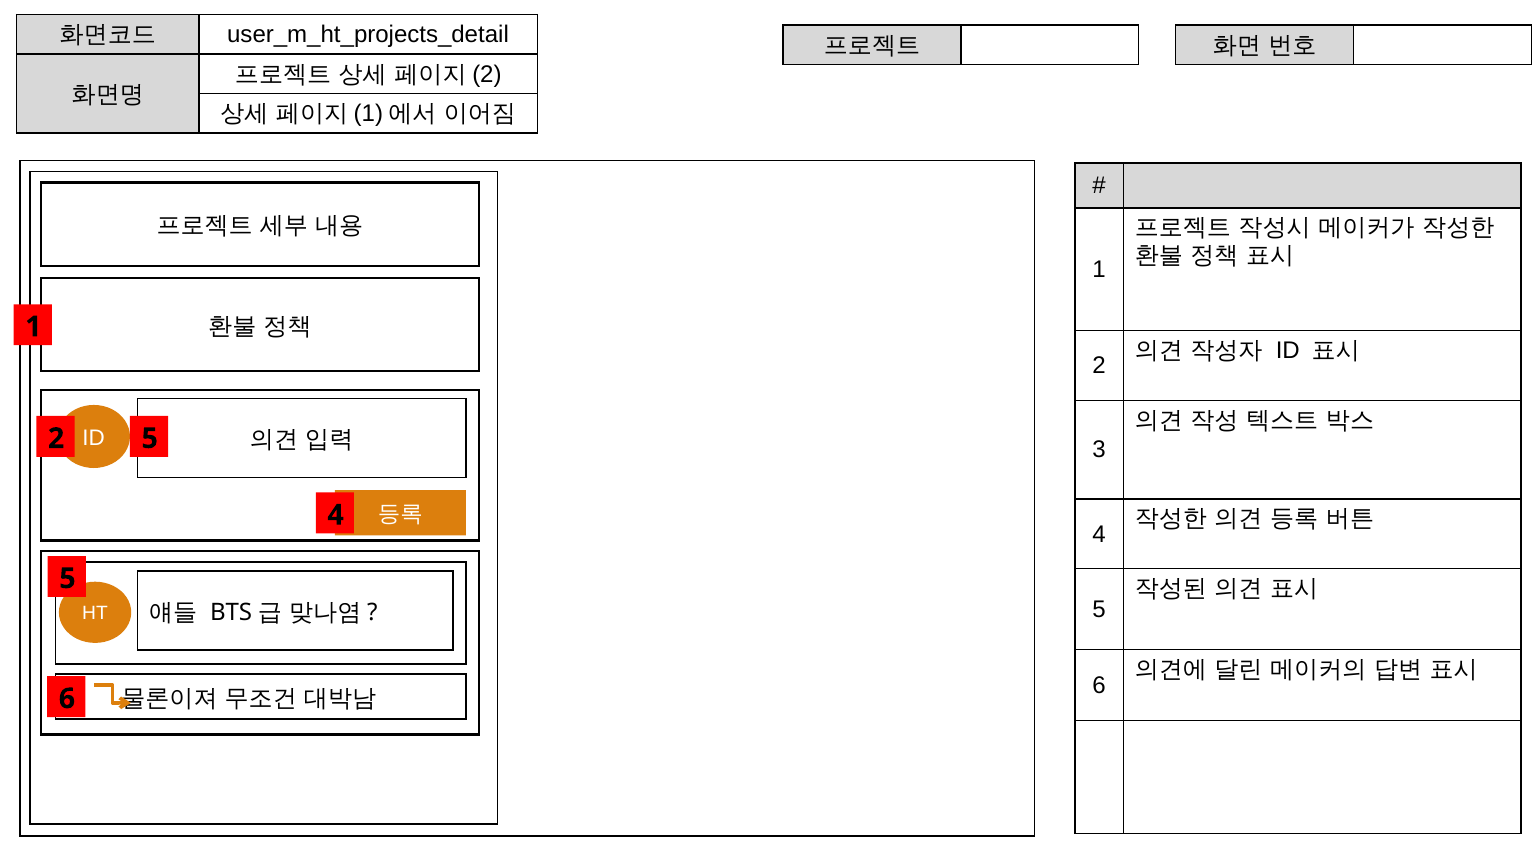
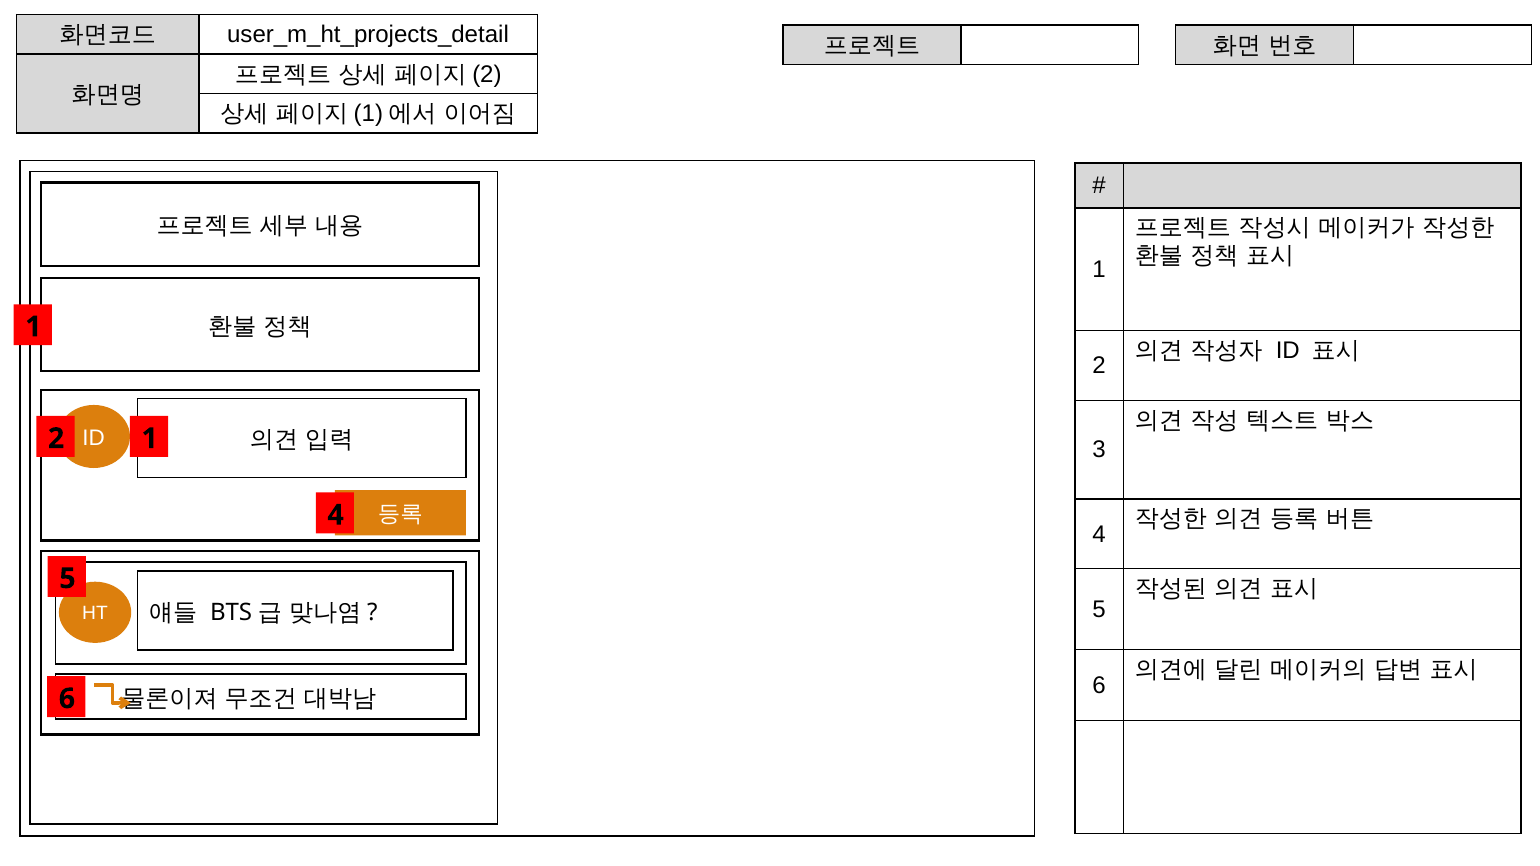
2 5: 5 -> 1
